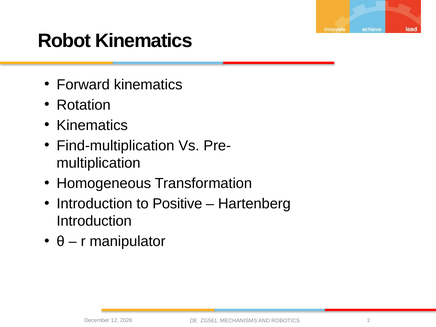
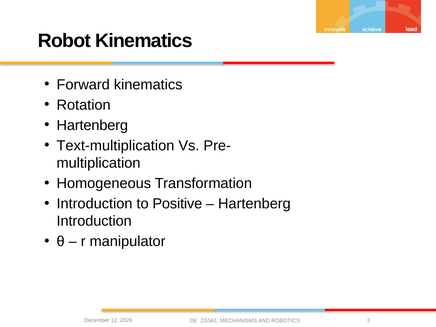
Kinematics at (92, 125): Kinematics -> Hartenberg
Find-multiplication: Find-multiplication -> Text-multiplication
